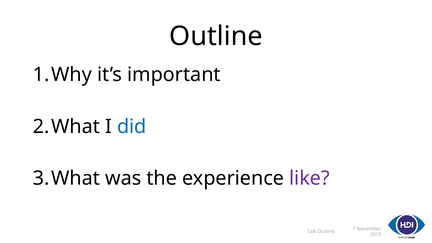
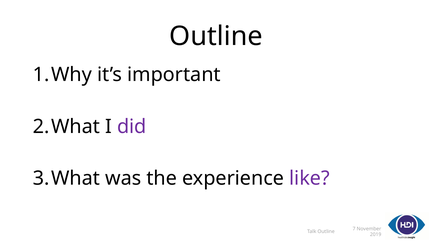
did colour: blue -> purple
